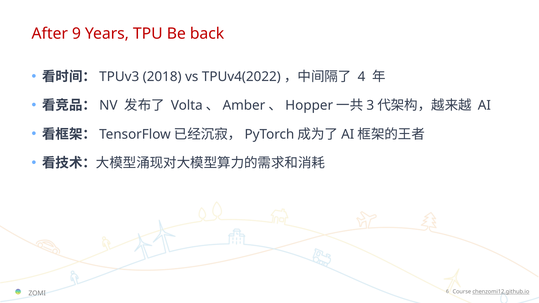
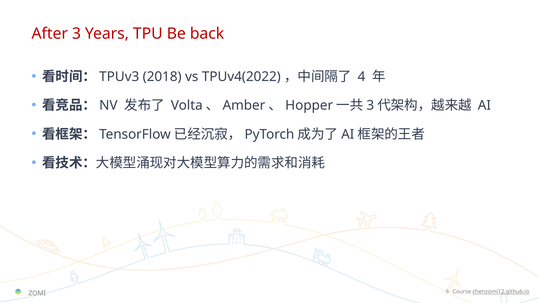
After 9: 9 -> 3
